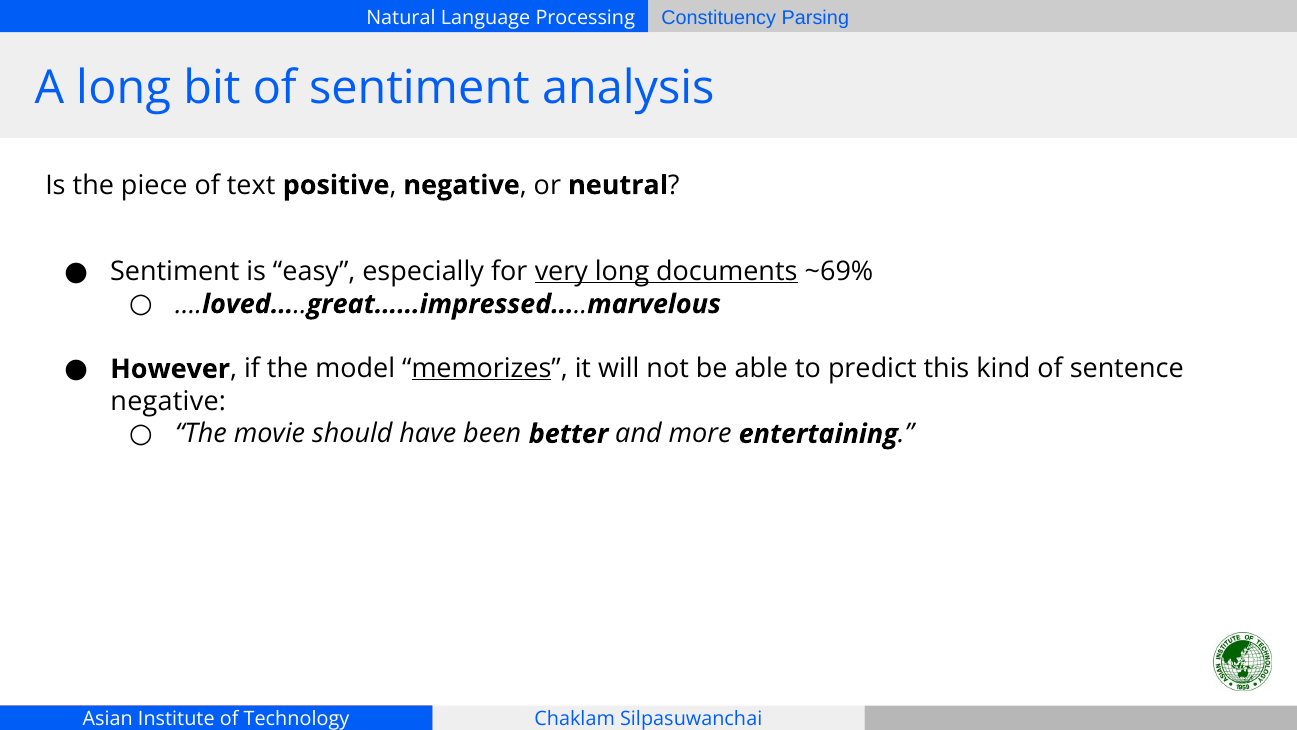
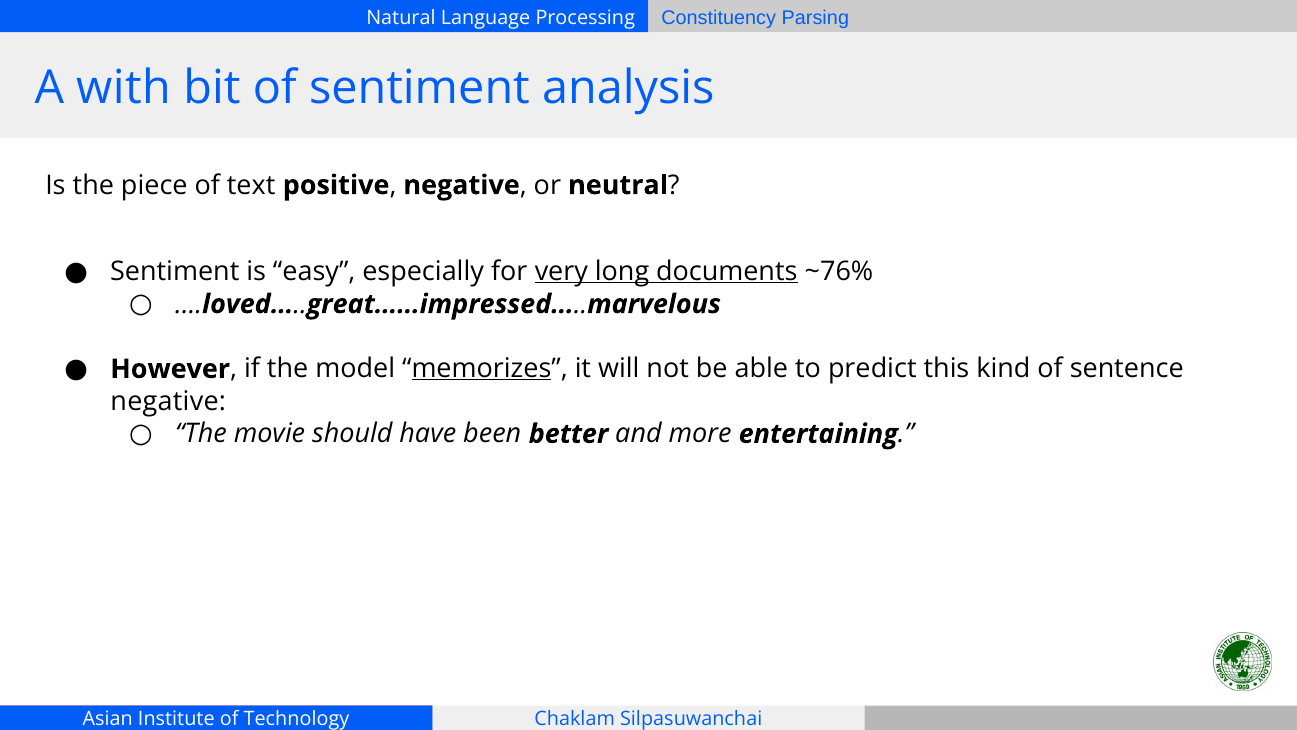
A long: long -> with
~69%: ~69% -> ~76%
